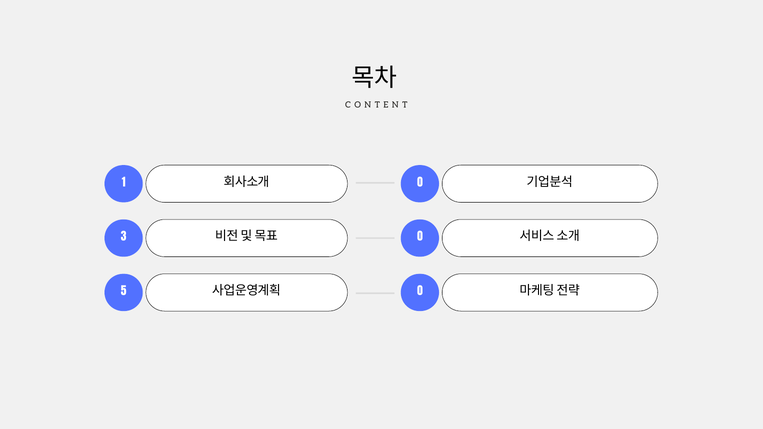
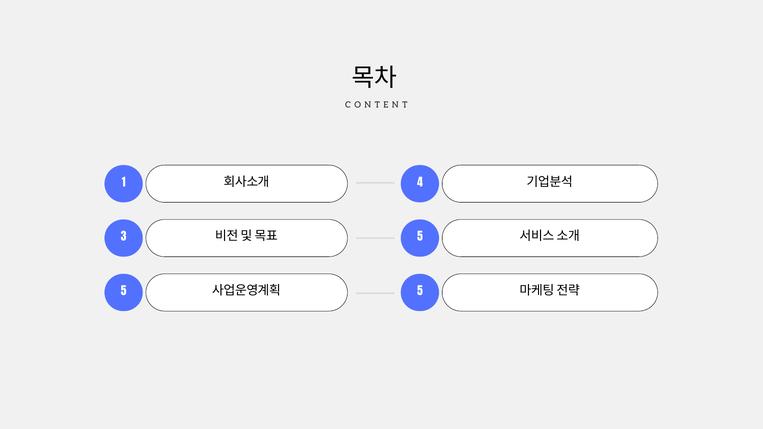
1 0: 0 -> 4
3 0: 0 -> 5
5 0: 0 -> 5
